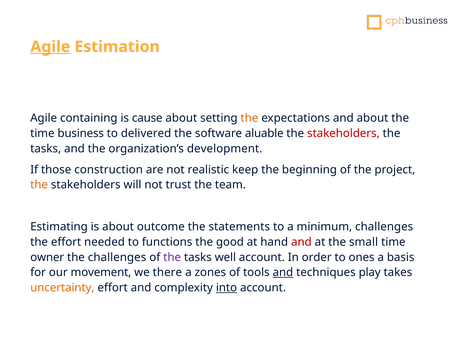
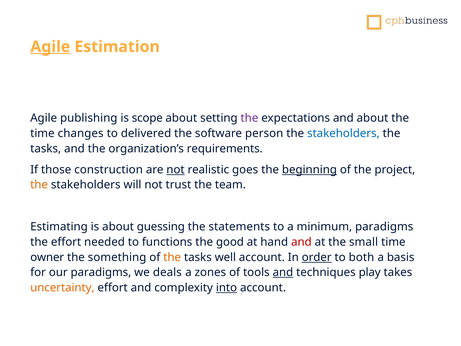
containing: containing -> publishing
cause: cause -> scope
the at (249, 118) colour: orange -> purple
business: business -> changes
aluable: aluable -> person
stakeholders at (343, 133) colour: red -> blue
development: development -> requirements
not at (175, 170) underline: none -> present
keep: keep -> goes
beginning underline: none -> present
outcome: outcome -> guessing
minimum challenges: challenges -> paradigms
the challenges: challenges -> something
the at (172, 257) colour: purple -> orange
order underline: none -> present
ones: ones -> both
our movement: movement -> paradigms
there: there -> deals
